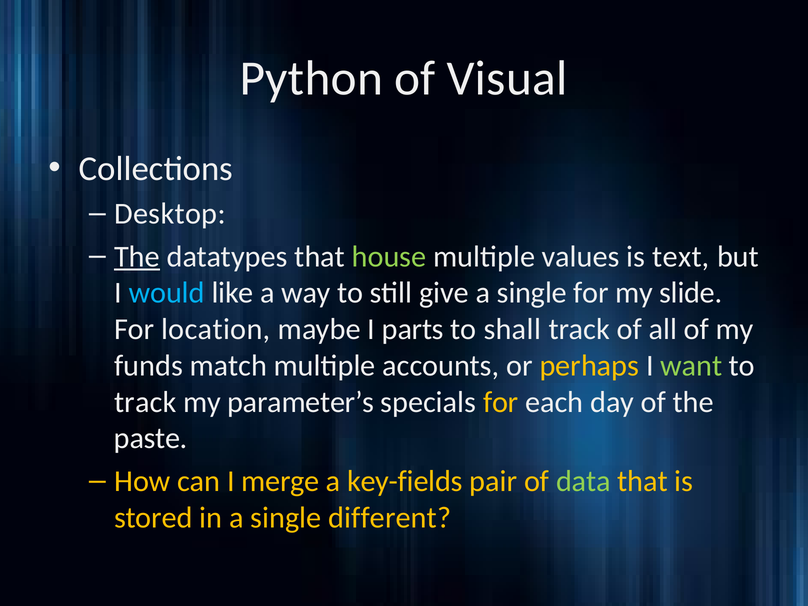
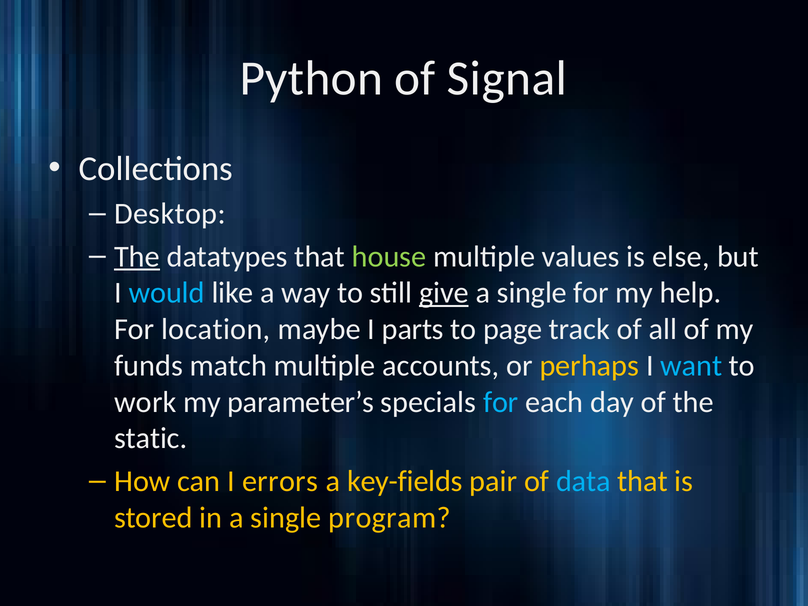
Visual: Visual -> Signal
text: text -> else
give underline: none -> present
slide: slide -> help
shall: shall -> page
want colour: light green -> light blue
track at (145, 402): track -> work
for at (501, 402) colour: yellow -> light blue
paste: paste -> static
merge: merge -> errors
data colour: light green -> light blue
different: different -> program
